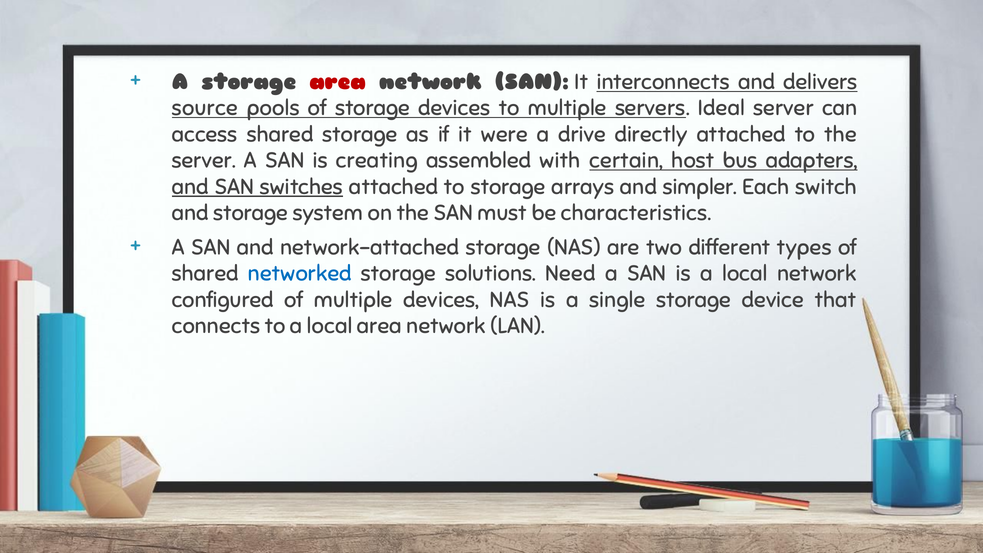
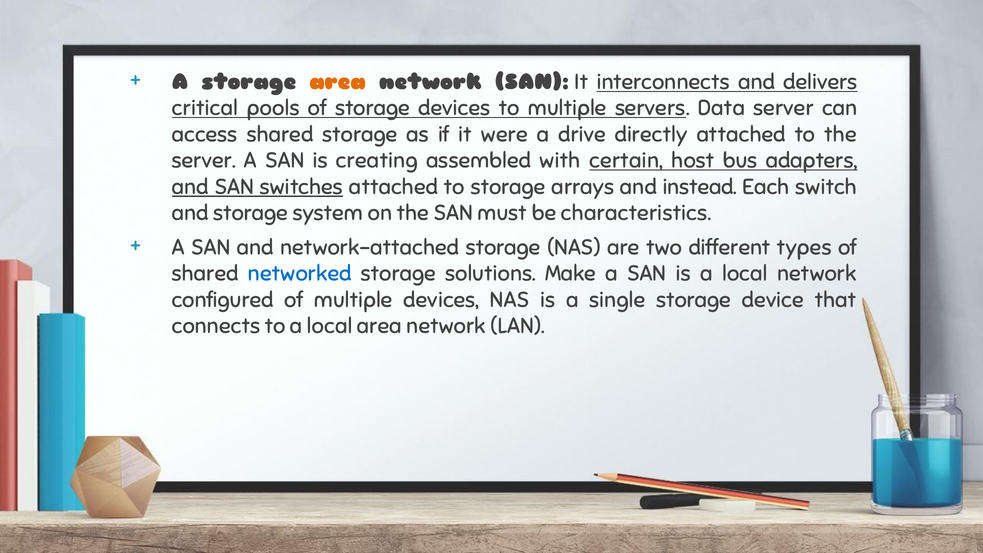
area at (337, 82) colour: red -> orange
source: source -> critical
Ideal: Ideal -> Data
simpler: simpler -> instead
Need: Need -> Make
